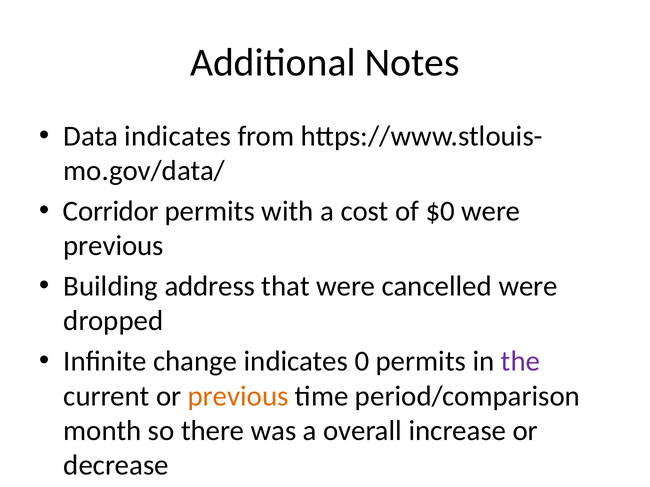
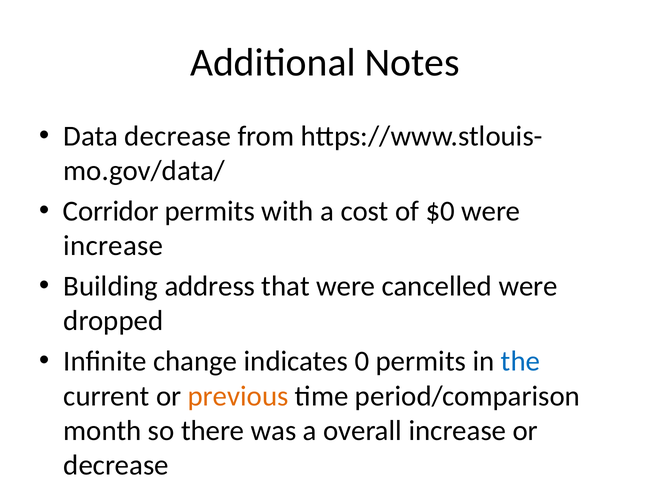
Data indicates: indicates -> decrease
previous at (113, 246): previous -> increase
the colour: purple -> blue
